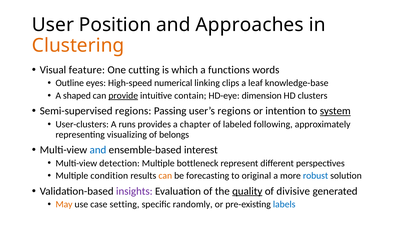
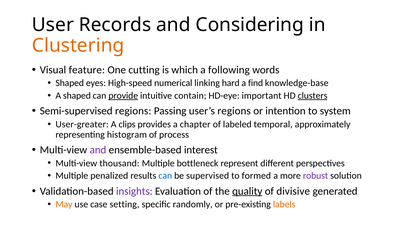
Position: Position -> Records
Approaches: Approaches -> Considering
functions: functions -> following
Outline at (70, 83): Outline -> Shaped
clips: clips -> hard
leaf: leaf -> find
dimension: dimension -> important
clusters underline: none -> present
system underline: present -> none
User-clusters: User-clusters -> User-greater
runs: runs -> clips
following: following -> temporal
visualizing: visualizing -> histogram
belongs: belongs -> process
and at (98, 150) colour: blue -> purple
detection: detection -> thousand
condition: condition -> penalized
can at (165, 176) colour: orange -> blue
forecasting: forecasting -> supervised
original: original -> formed
robust colour: blue -> purple
labels colour: blue -> orange
